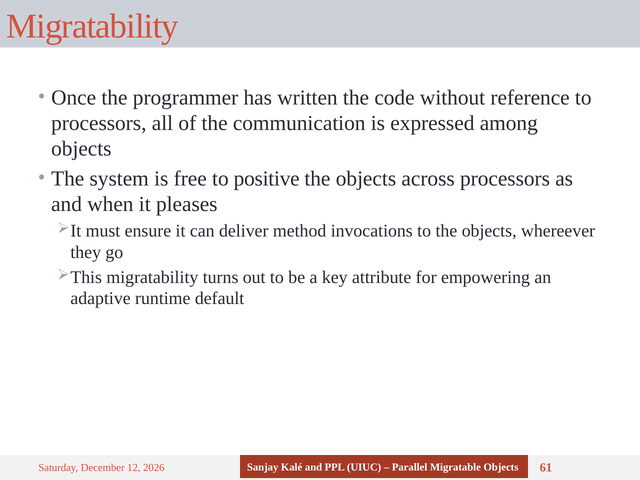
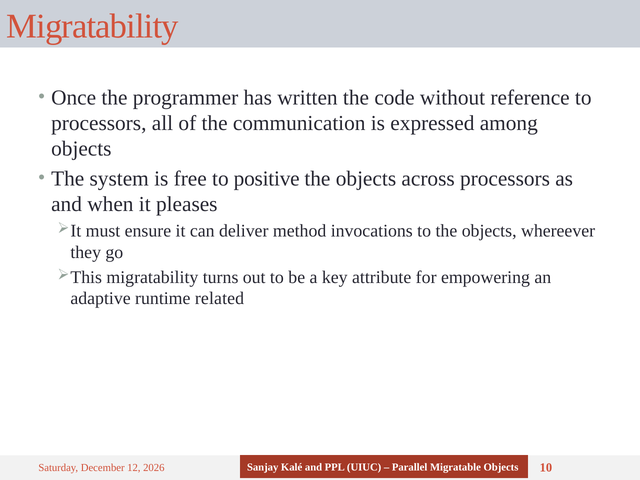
default: default -> related
61: 61 -> 10
